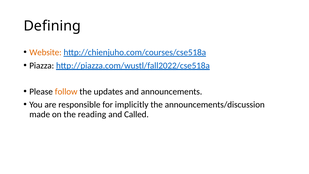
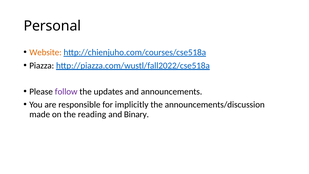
Defining: Defining -> Personal
follow colour: orange -> purple
Called: Called -> Binary
